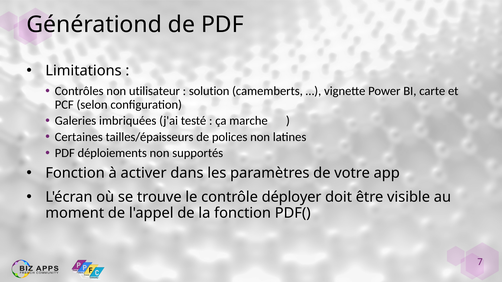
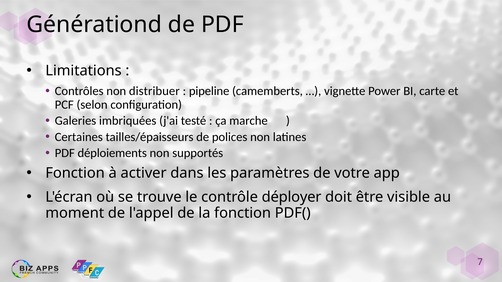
utilisateur: utilisateur -> distribuer
solution: solution -> pipeline
